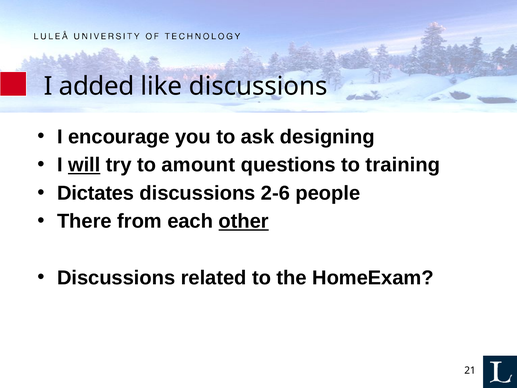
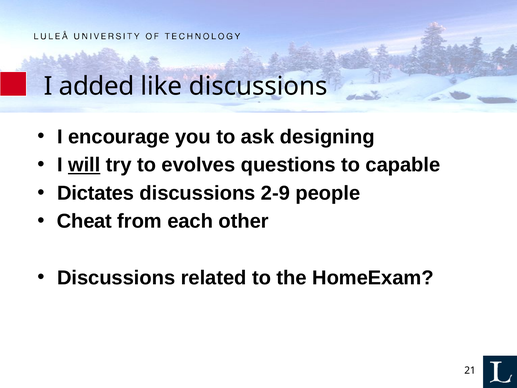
amount: amount -> evolves
training: training -> capable
2-6: 2-6 -> 2-9
There: There -> Cheat
other underline: present -> none
